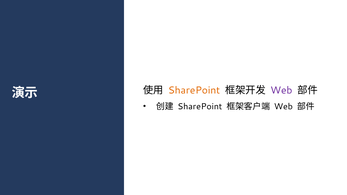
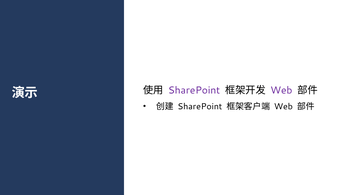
SharePoint at (194, 90) colour: orange -> purple
